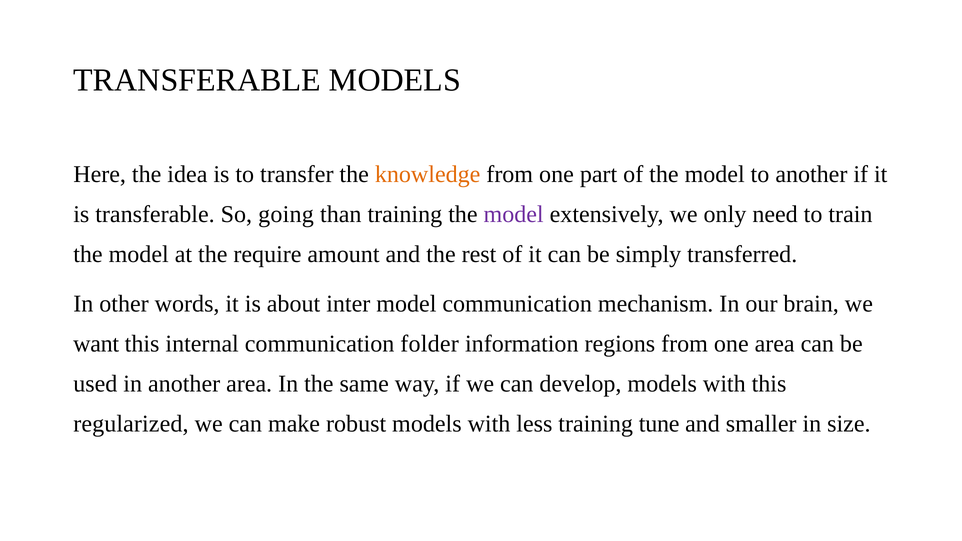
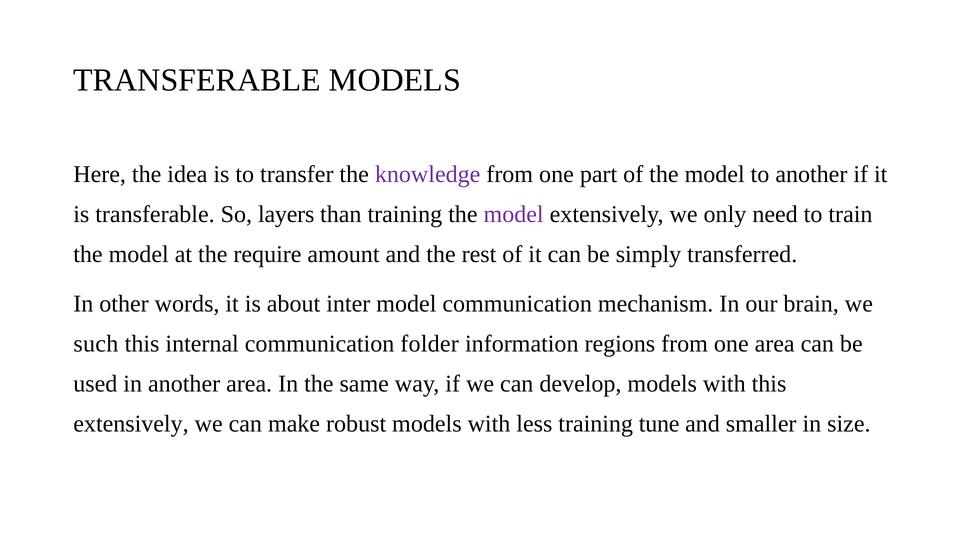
knowledge colour: orange -> purple
going: going -> layers
want: want -> such
regularized at (131, 424): regularized -> extensively
